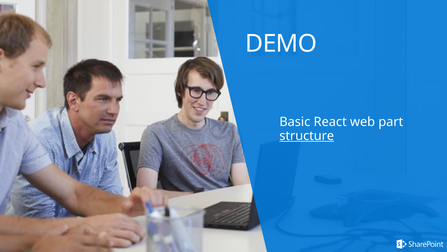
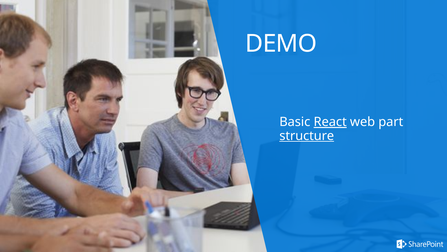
React underline: none -> present
